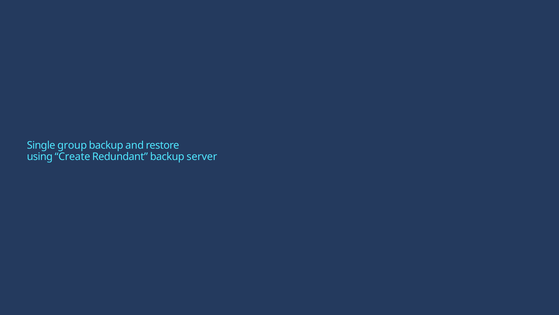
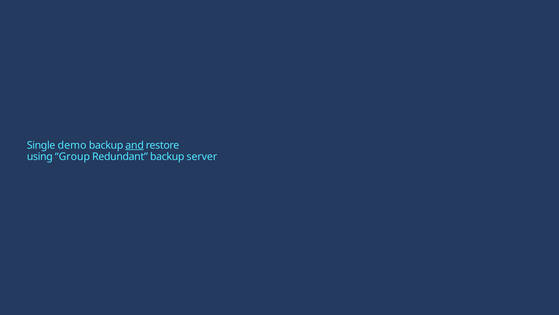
group: group -> demo
and underline: none -> present
Create: Create -> Group
